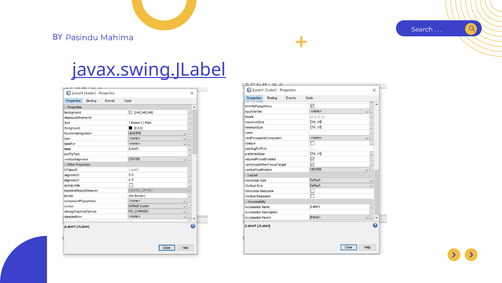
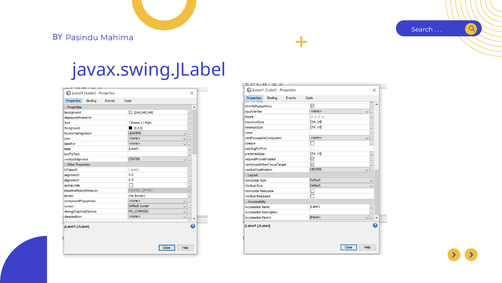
javax.swing.JLabel underline: present -> none
